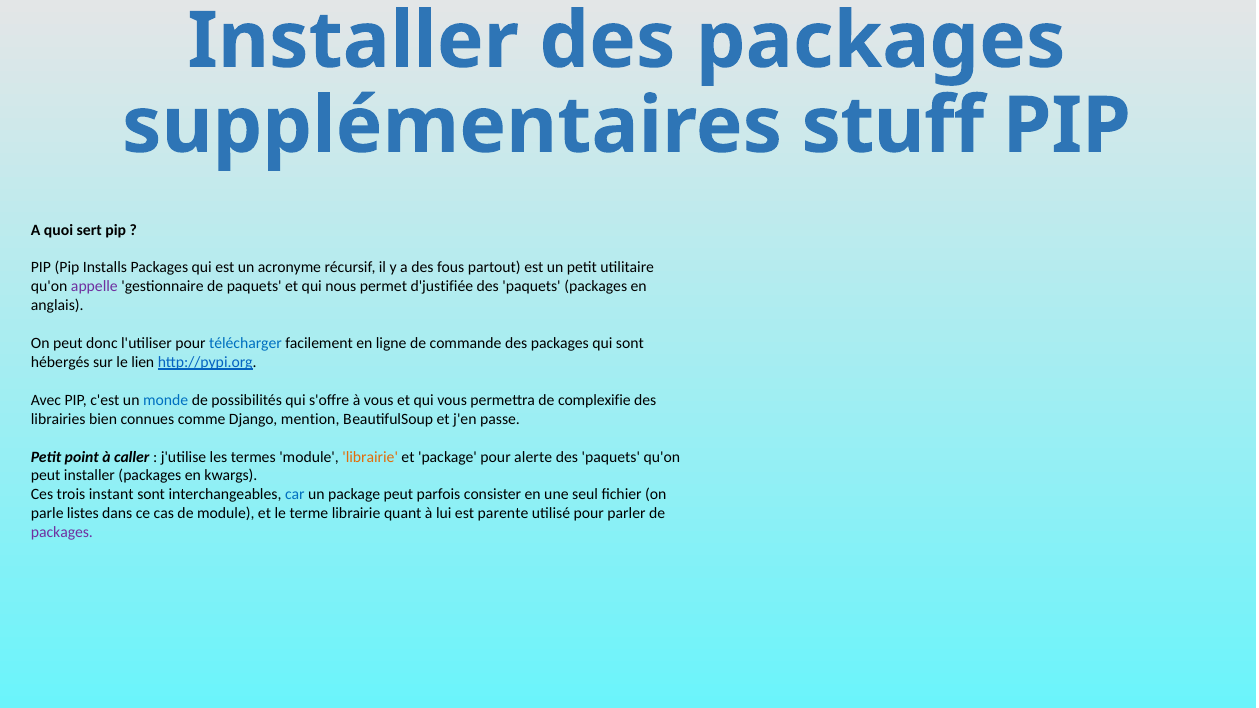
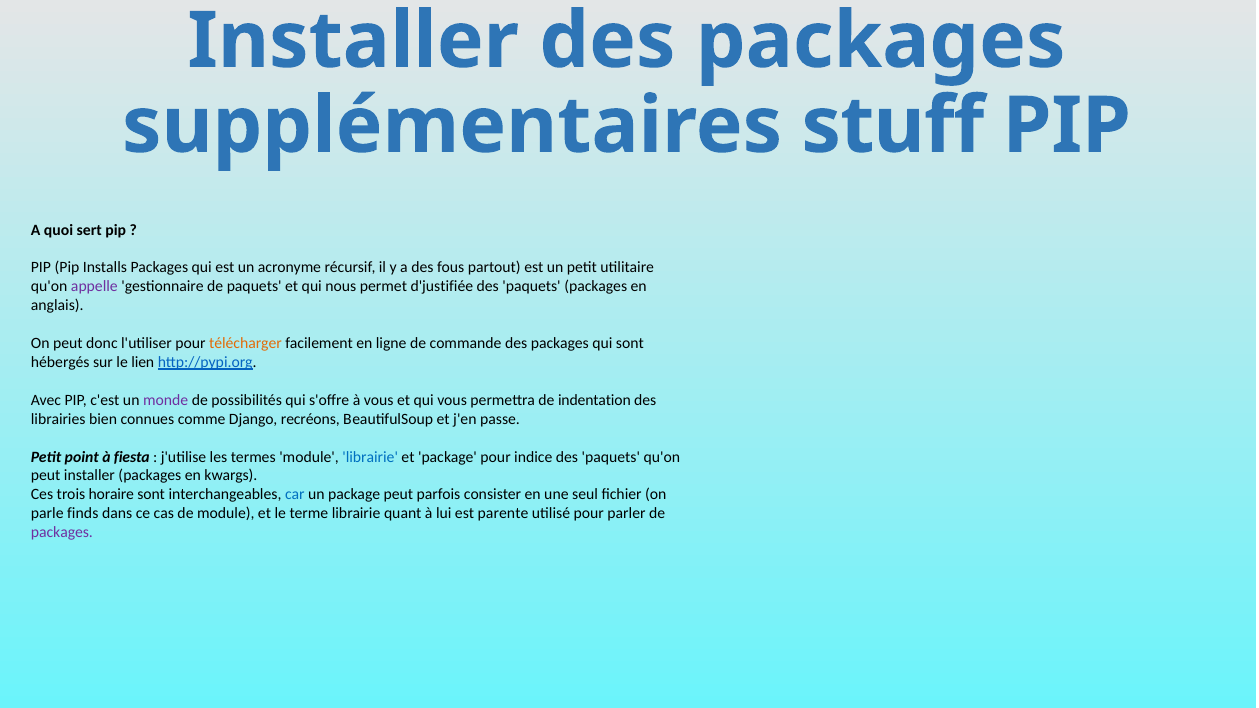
télécharger colour: blue -> orange
monde colour: blue -> purple
complexifie: complexifie -> indentation
mention: mention -> recréons
caller: caller -> fiesta
librairie at (370, 457) colour: orange -> blue
alerte: alerte -> indice
instant: instant -> horaire
listes: listes -> finds
